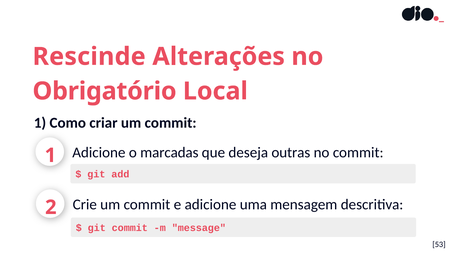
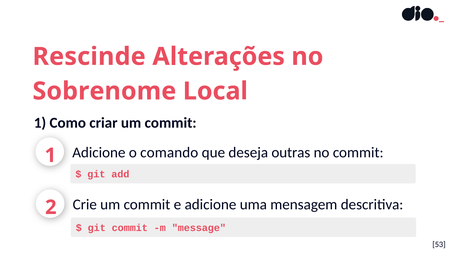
Obrigatório: Obrigatório -> Sobrenome
marcadas: marcadas -> comando
